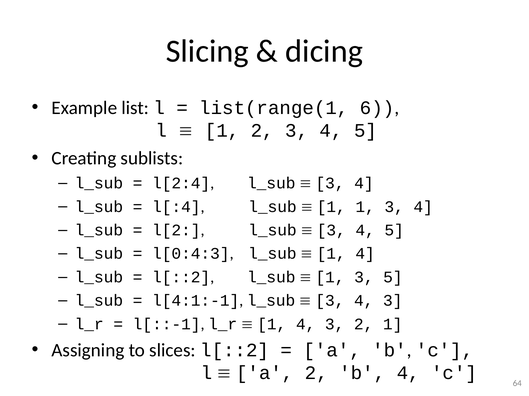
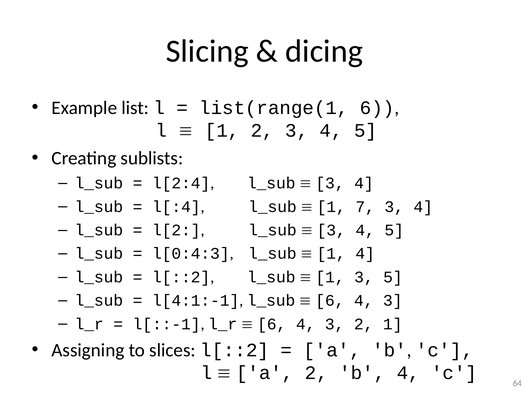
1 1: 1 -> 7
3 at (330, 301): 3 -> 6
1 at (272, 325): 1 -> 6
